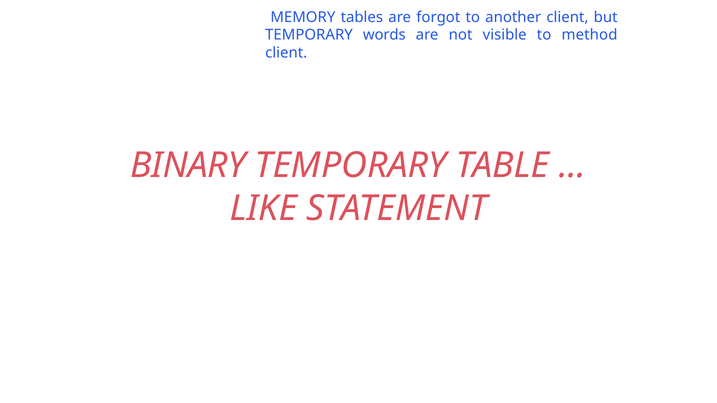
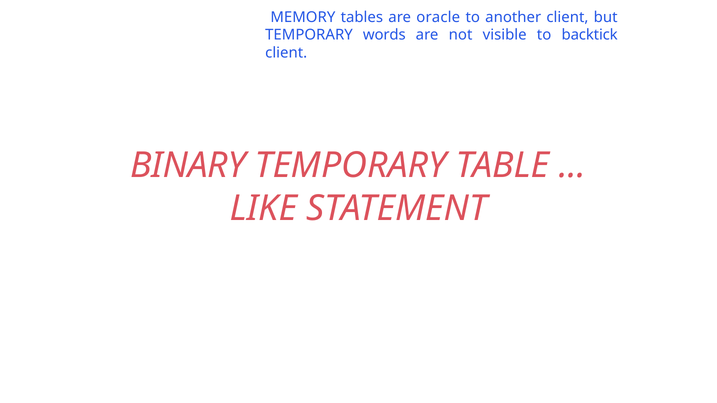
forgot: forgot -> oracle
method: method -> backtick
